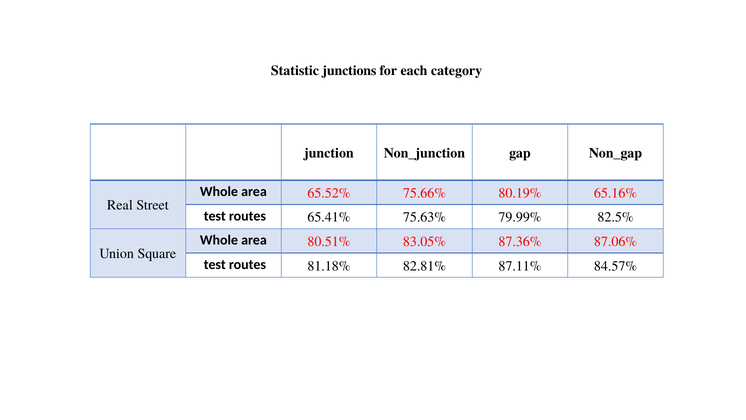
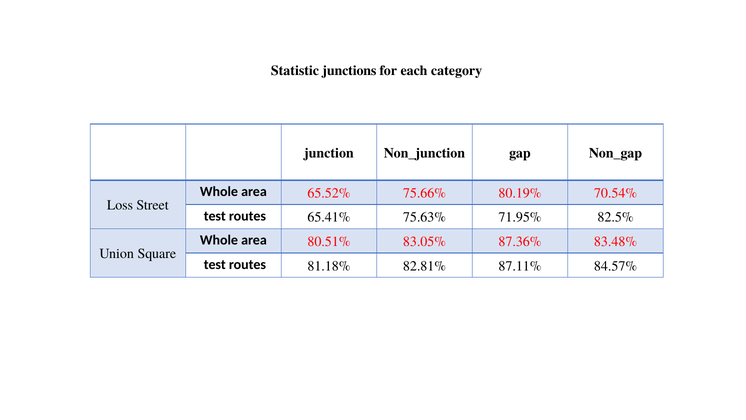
65.16%: 65.16% -> 70.54%
Real: Real -> Loss
79.99%: 79.99% -> 71.95%
87.06%: 87.06% -> 83.48%
